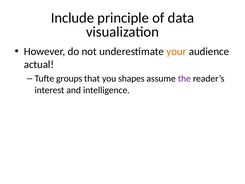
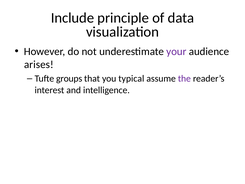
your colour: orange -> purple
actual: actual -> arises
shapes: shapes -> typical
